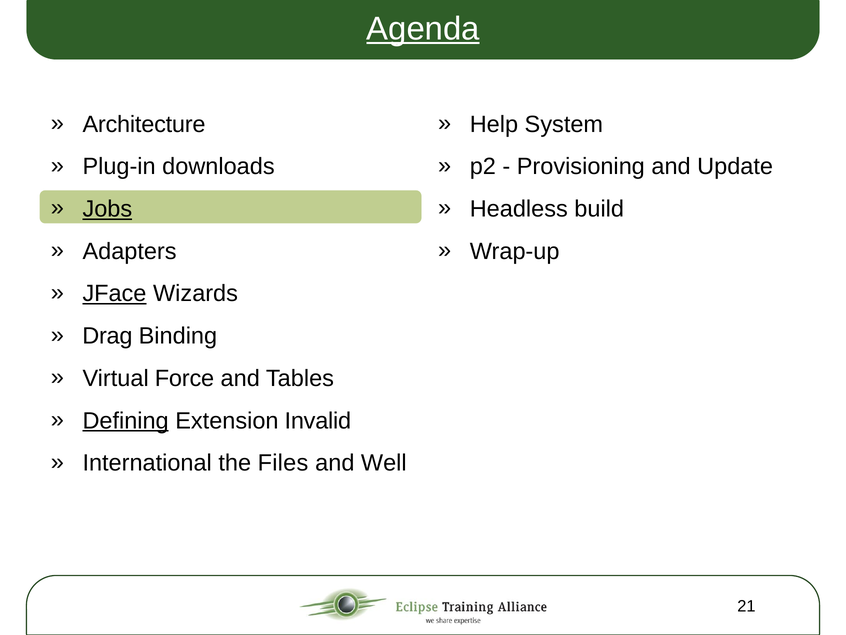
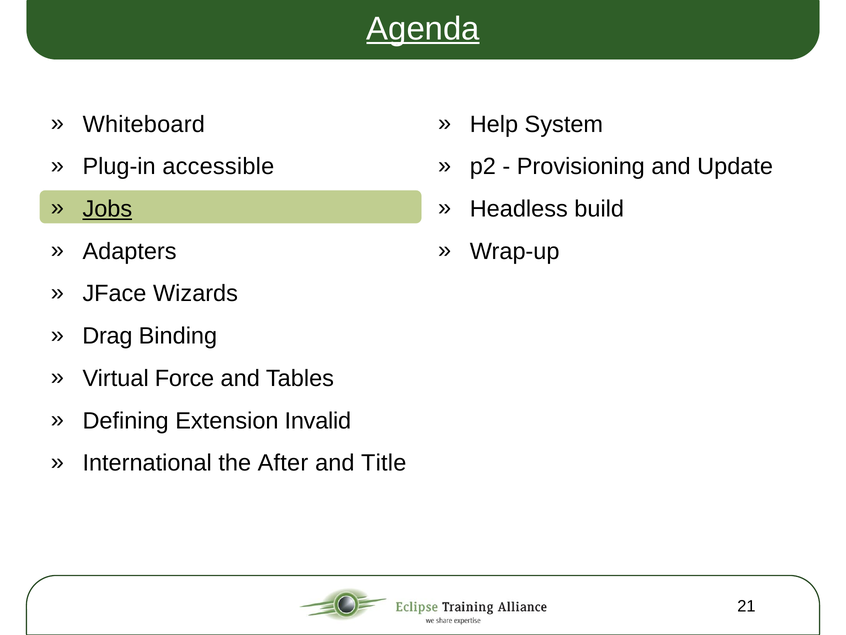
Architecture: Architecture -> Whiteboard
downloads: downloads -> accessible
JFace underline: present -> none
Defining underline: present -> none
Files: Files -> After
Well: Well -> Title
